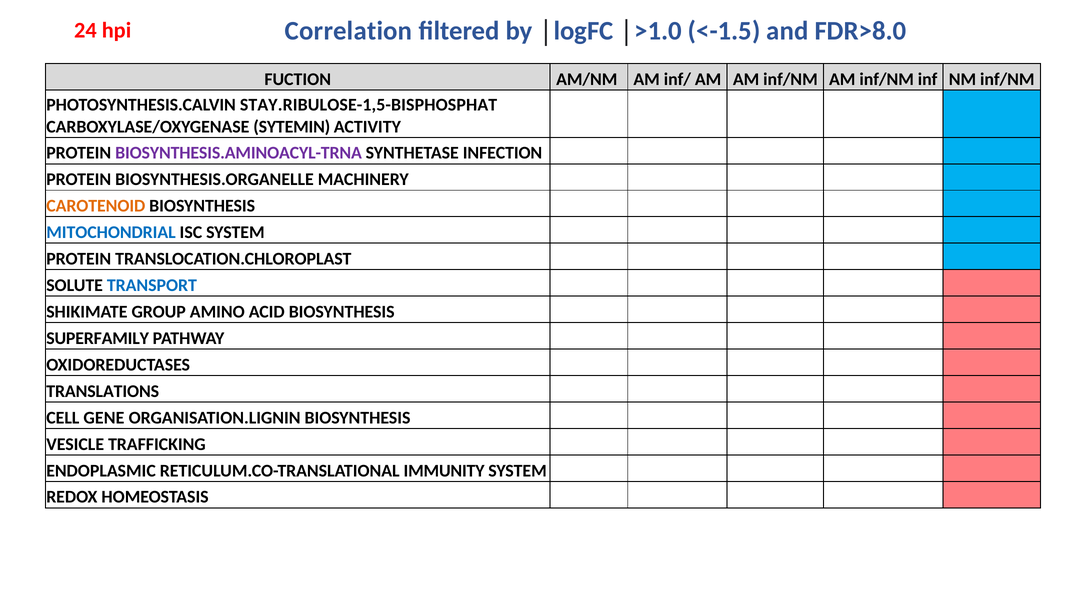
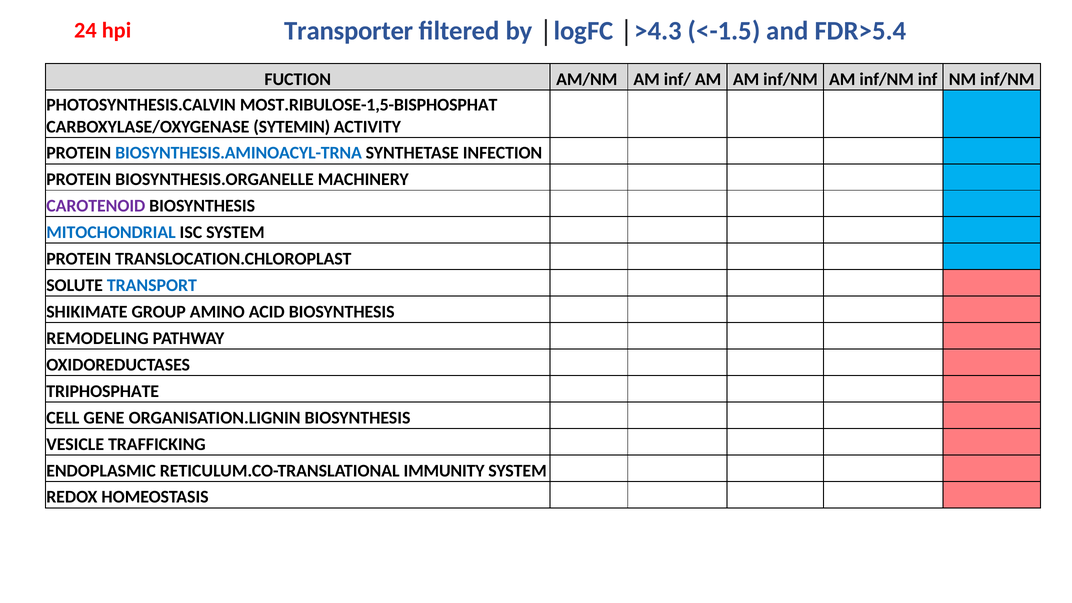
Correlation: Correlation -> Transporter
>1.0: >1.0 -> >4.3
FDR>8.0: FDR>8.0 -> FDR>5.4
STAY.RIBULOSE-1,5-BISPHOSPHAT: STAY.RIBULOSE-1,5-BISPHOSPHAT -> MOST.RIBULOSE-1,5-BISPHOSPHAT
BIOSYNTHESIS.AMINOACYL-TRNA colour: purple -> blue
CAROTENOID colour: orange -> purple
SUPERFAMILY: SUPERFAMILY -> REMODELING
TRANSLATIONS: TRANSLATIONS -> TRIPHOSPHATE
